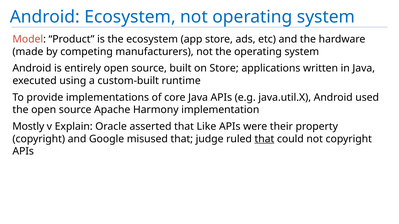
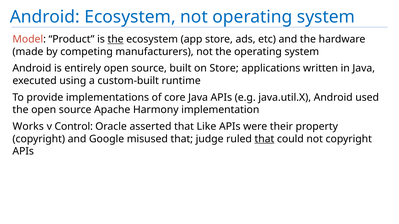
the at (116, 39) underline: none -> present
Mostly: Mostly -> Works
Explain: Explain -> Control
